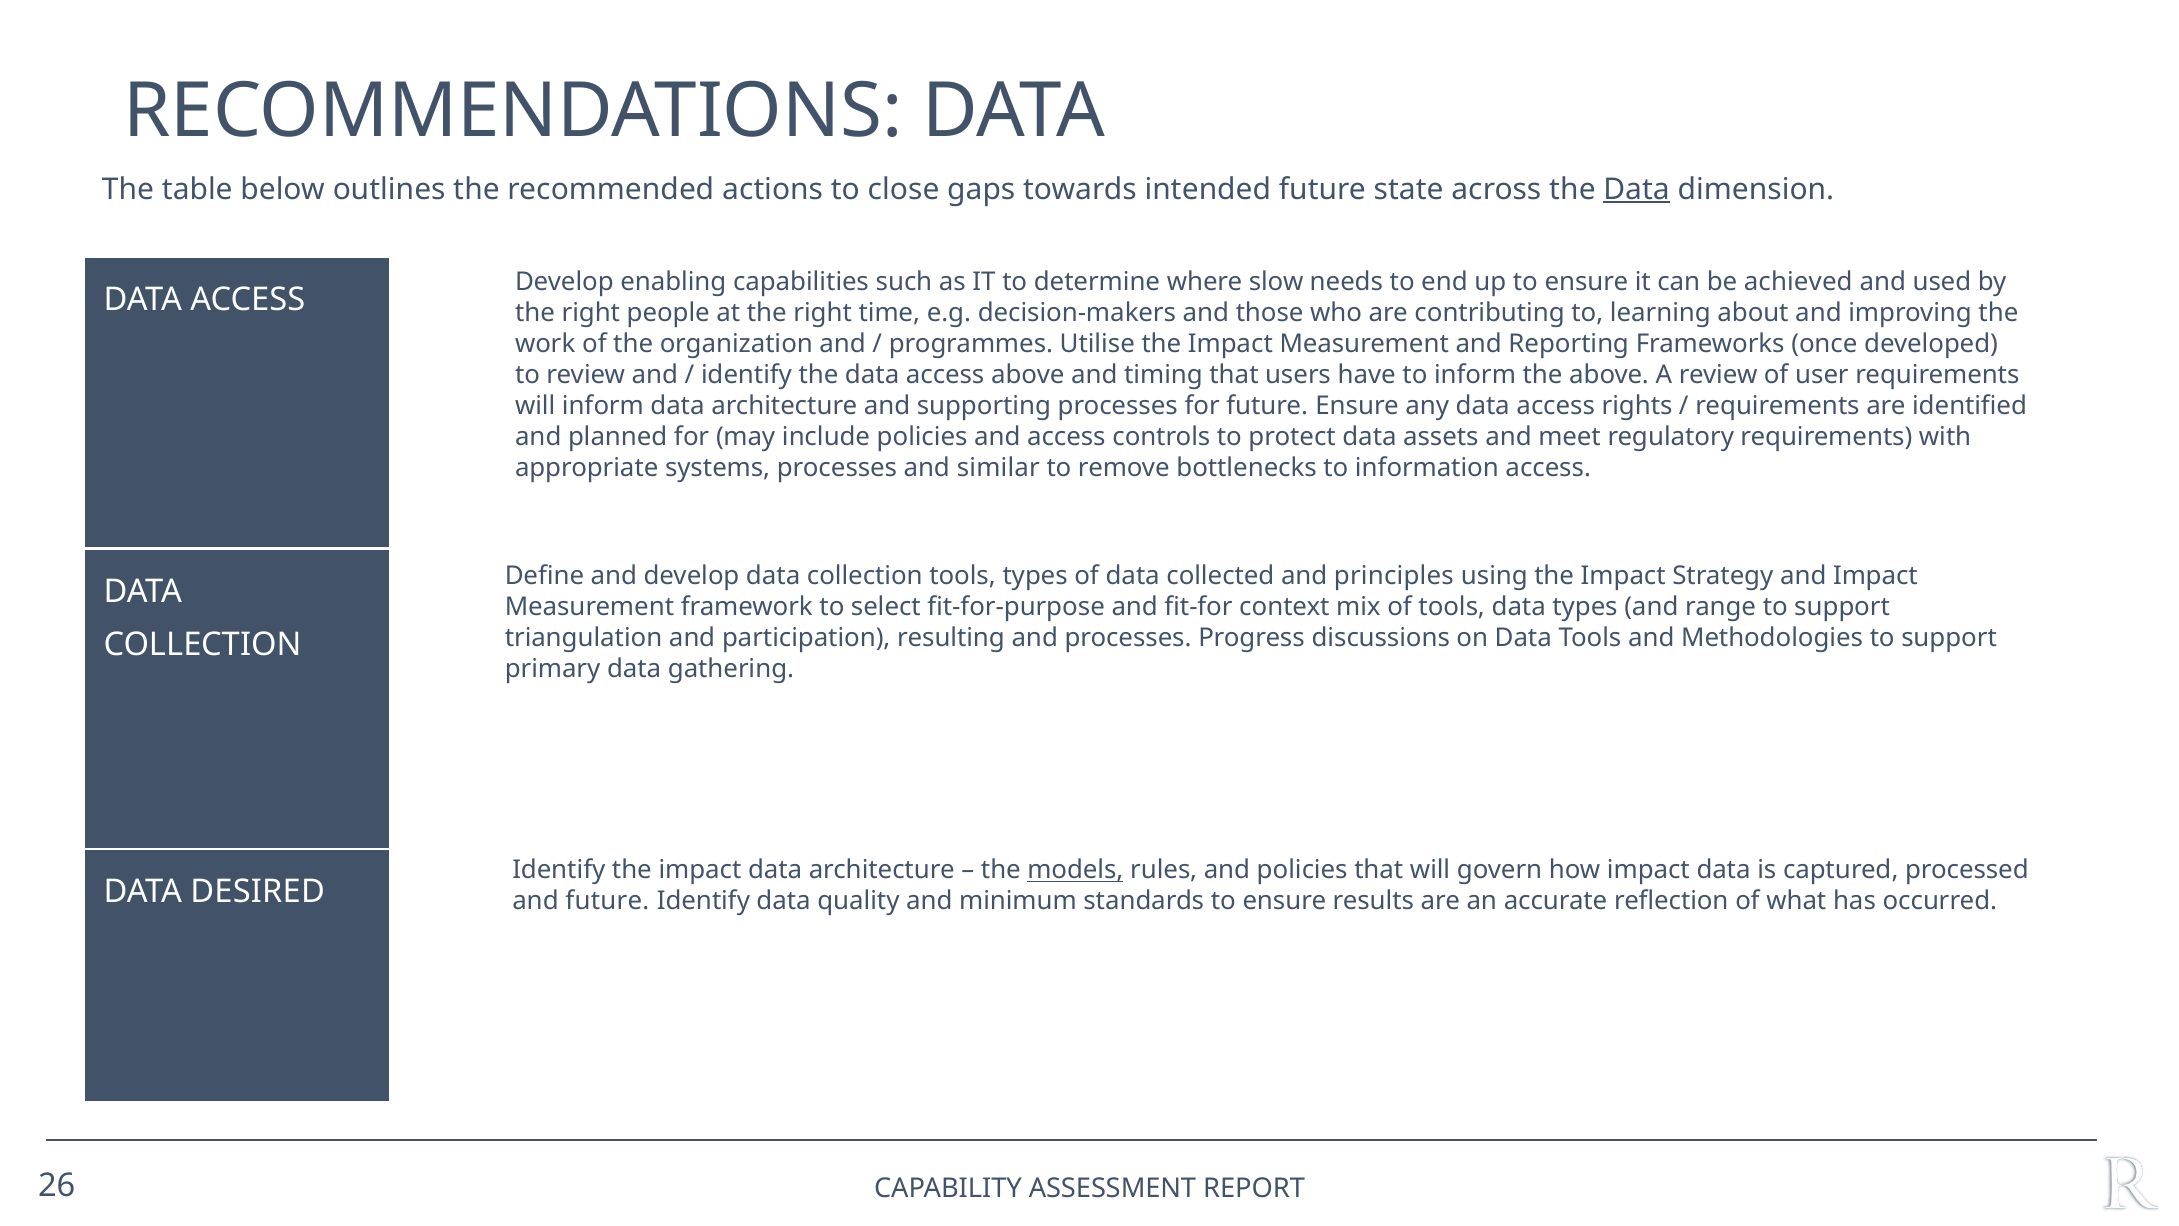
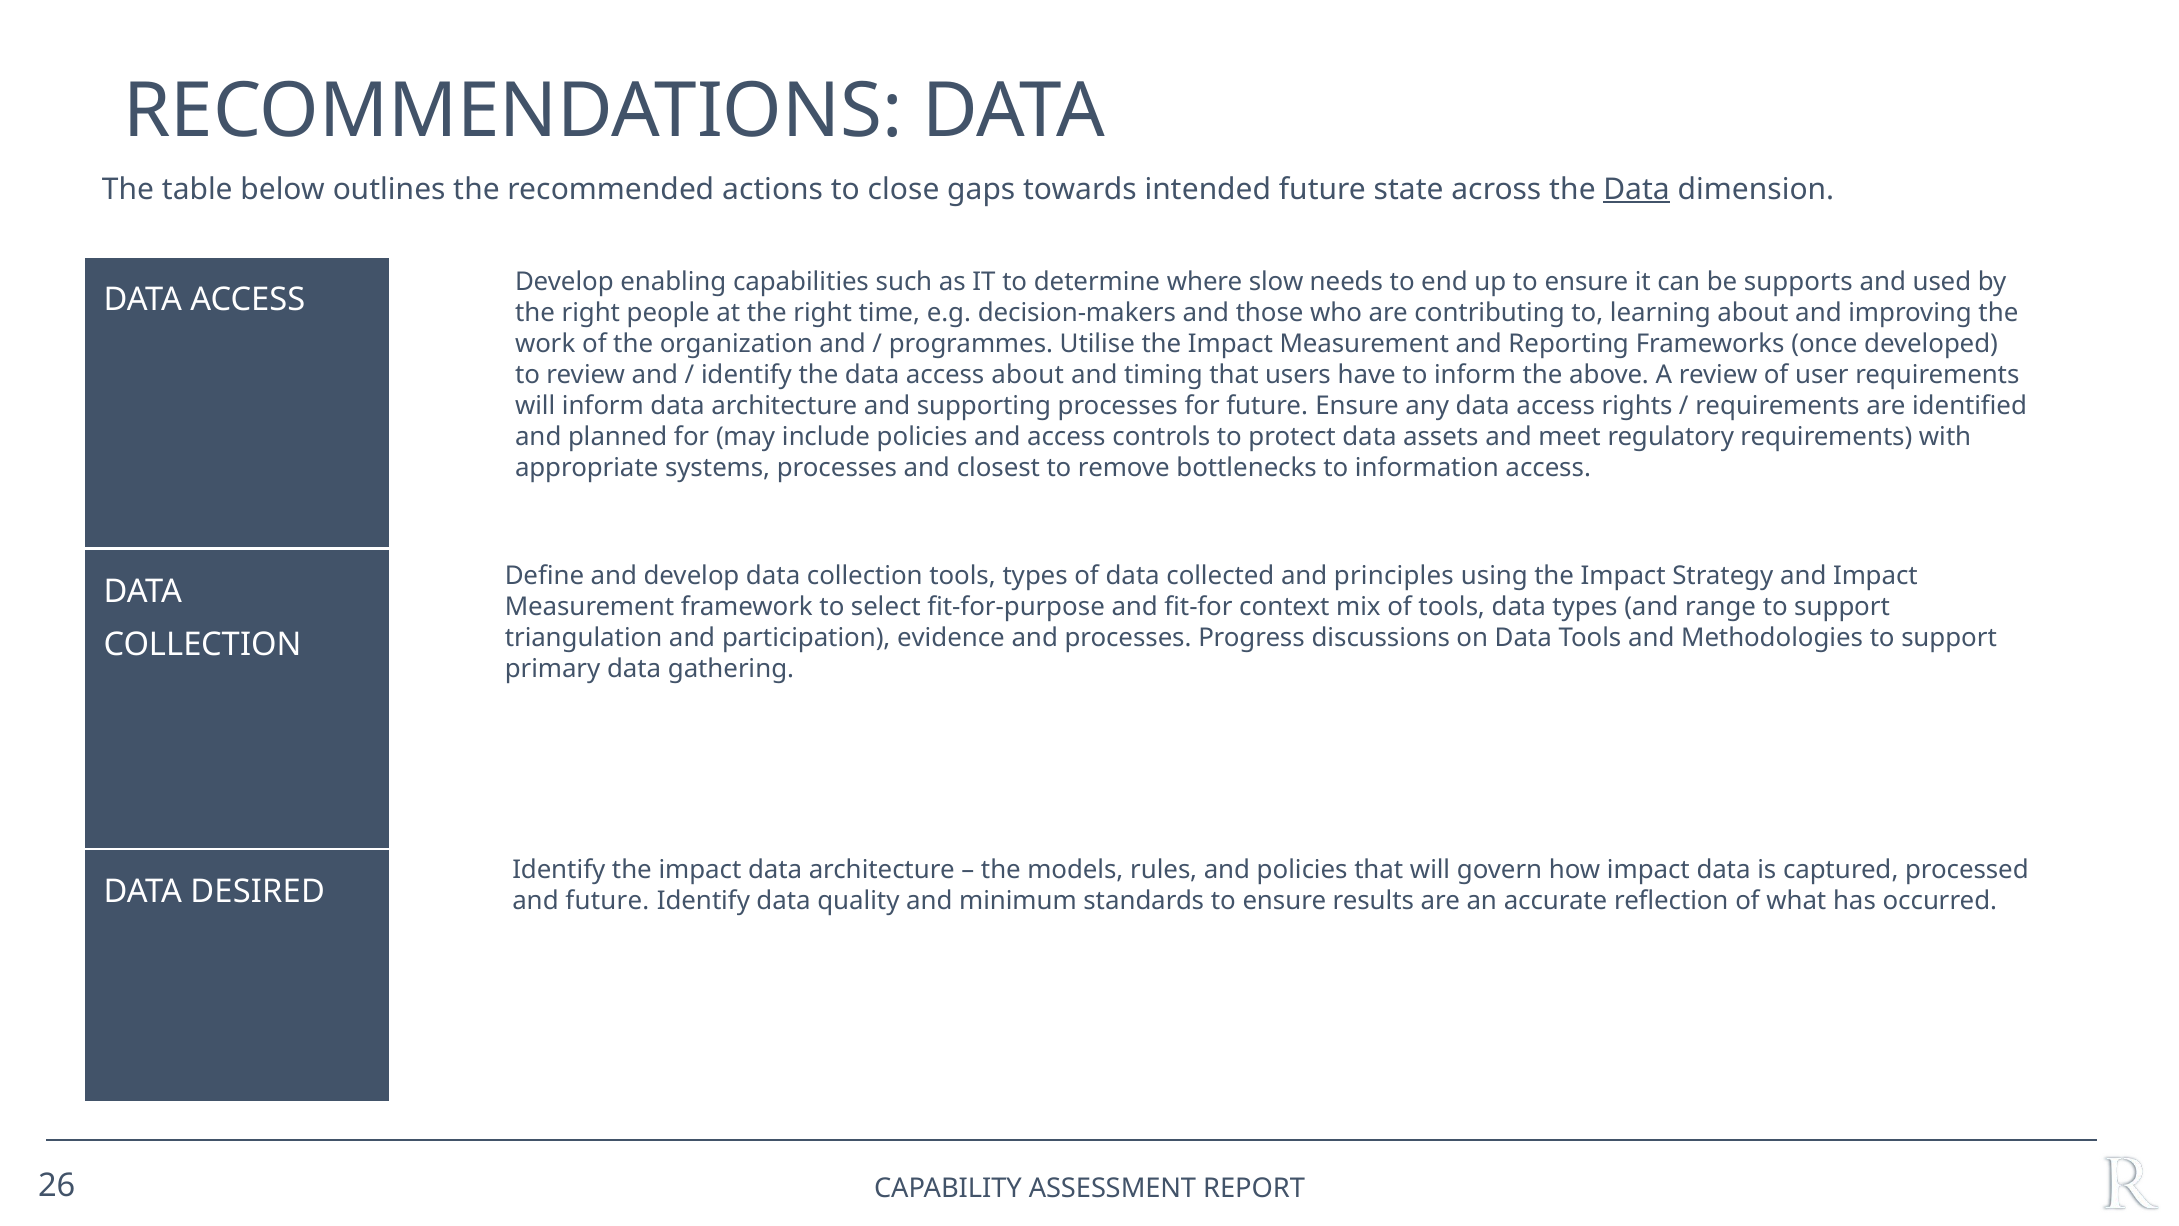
achieved: achieved -> supports
access above: above -> about
similar: similar -> closest
resulting: resulting -> evidence
models underline: present -> none
